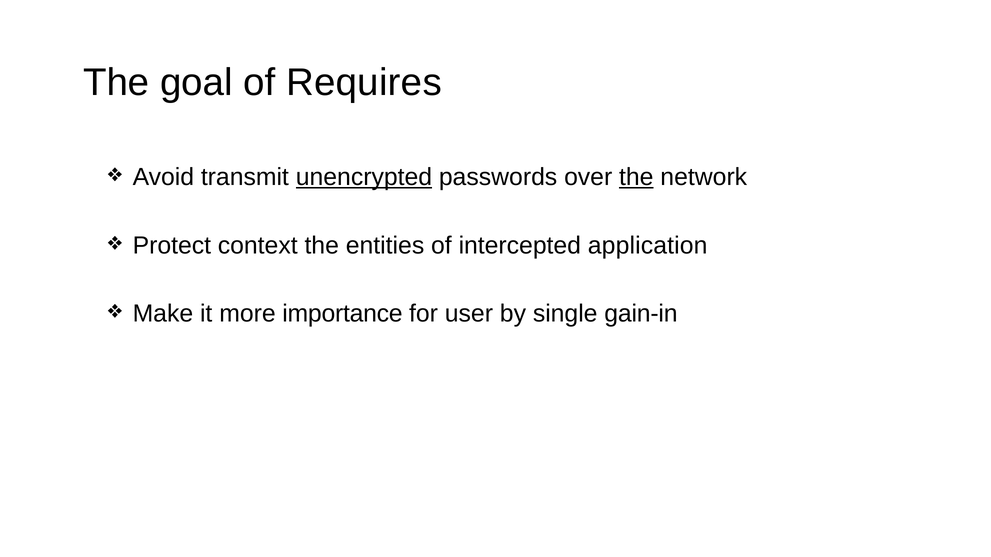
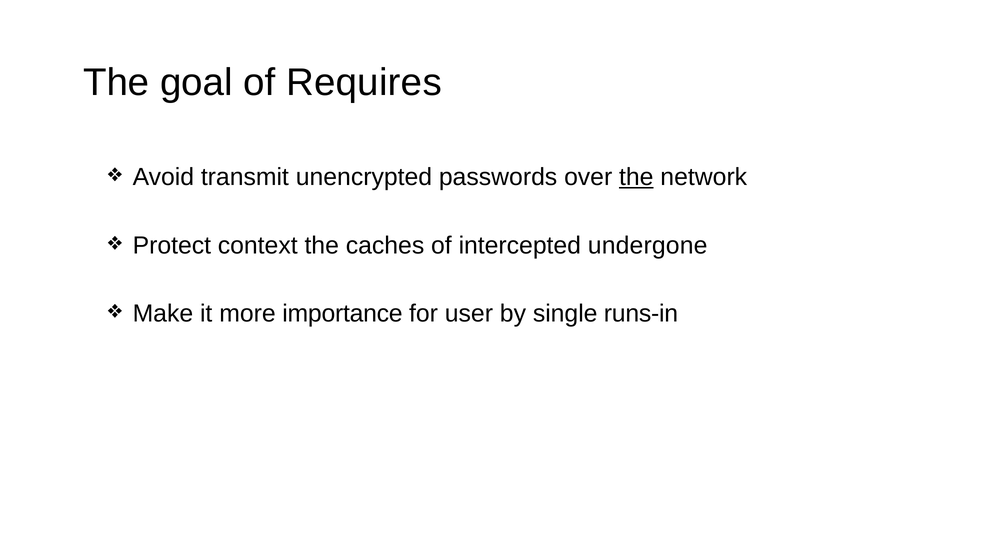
unencrypted underline: present -> none
entities: entities -> caches
application: application -> undergone
gain-in: gain-in -> runs-in
